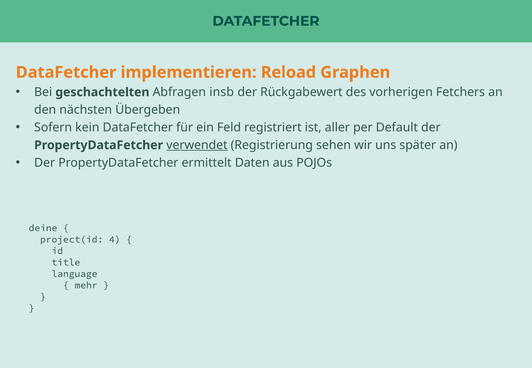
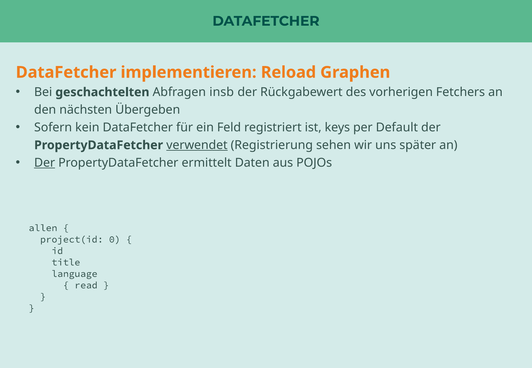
aller: aller -> keys
Der at (45, 163) underline: none -> present
deine: deine -> allen
4: 4 -> 0
mehr: mehr -> read
